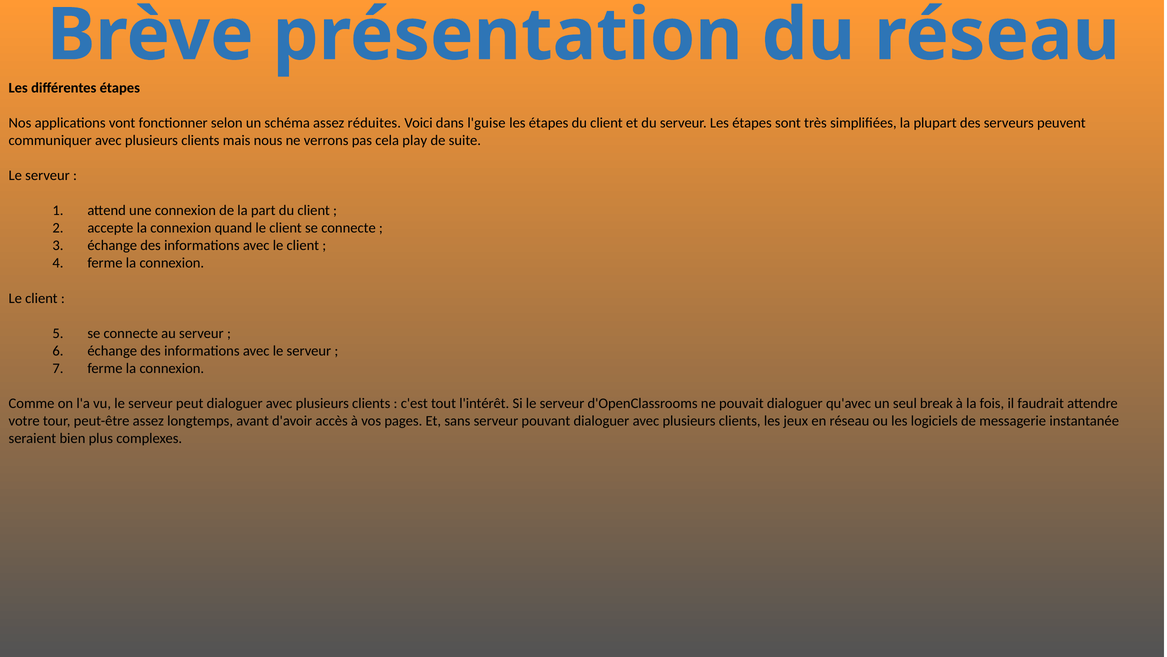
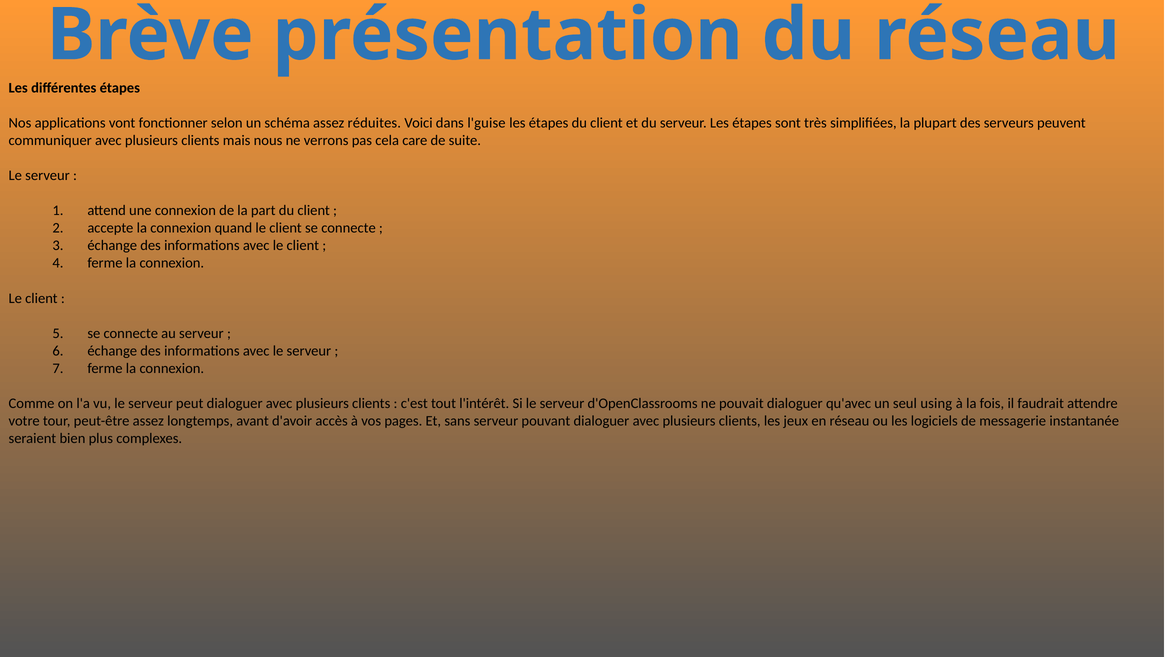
play: play -> care
break: break -> using
